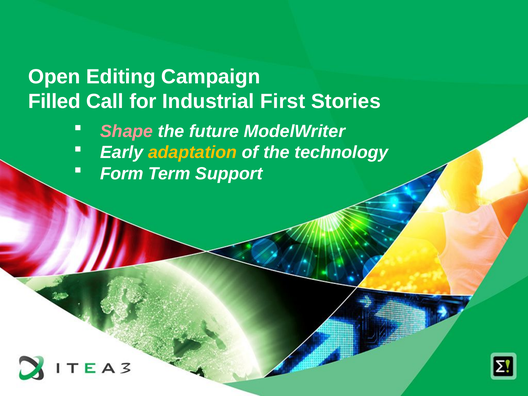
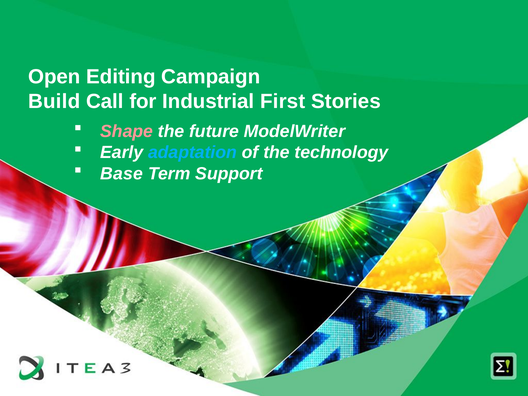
Filled: Filled -> Build
adaptation colour: yellow -> light blue
Form: Form -> Base
